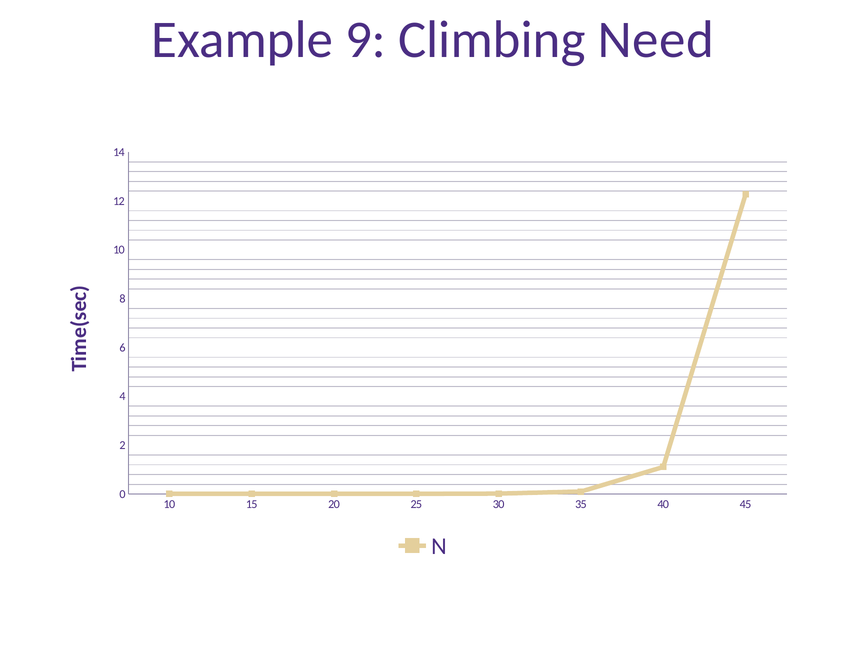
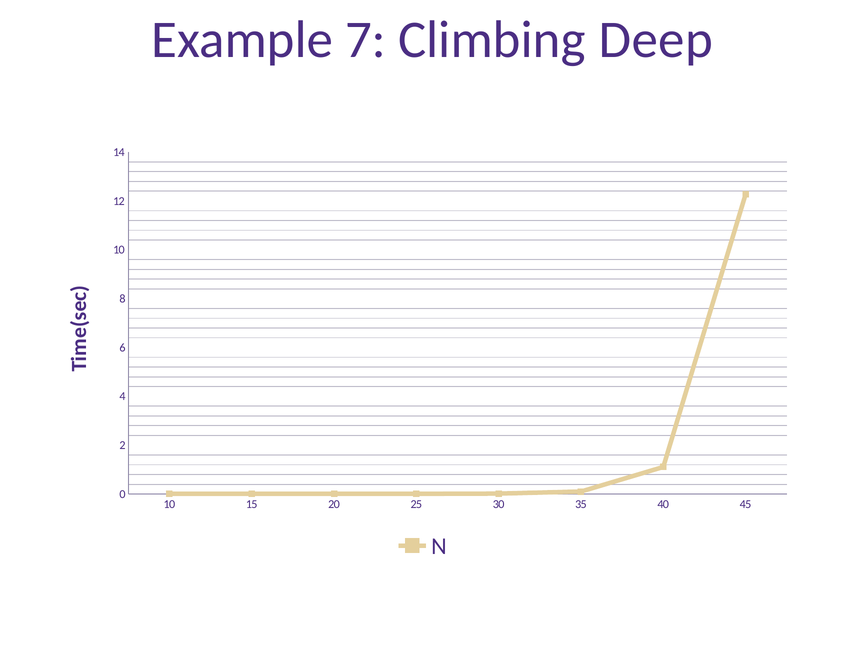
9: 9 -> 7
Need: Need -> Deep
